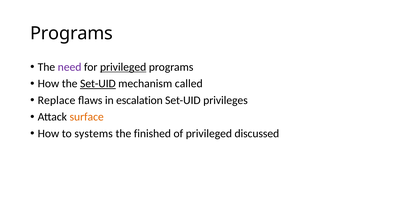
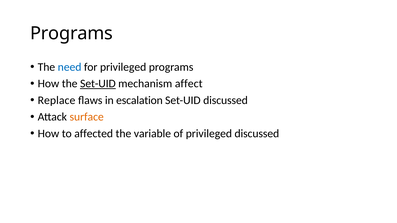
need colour: purple -> blue
privileged at (123, 67) underline: present -> none
called: called -> affect
Set-UID privileges: privileges -> discussed
systems: systems -> affected
finished: finished -> variable
